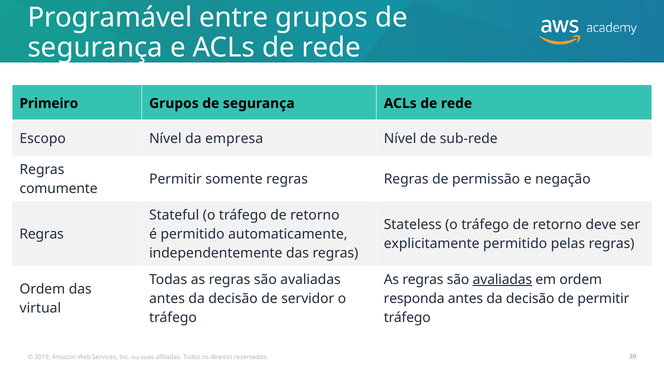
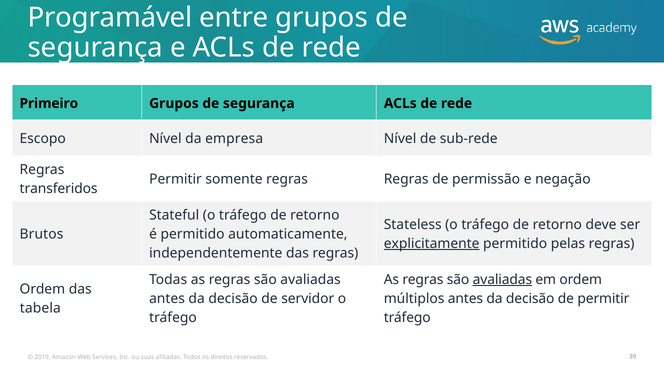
comumente: comumente -> transferidos
Regras at (42, 234): Regras -> Brutos
explicitamente underline: none -> present
responda: responda -> múltiplos
virtual: virtual -> tabela
